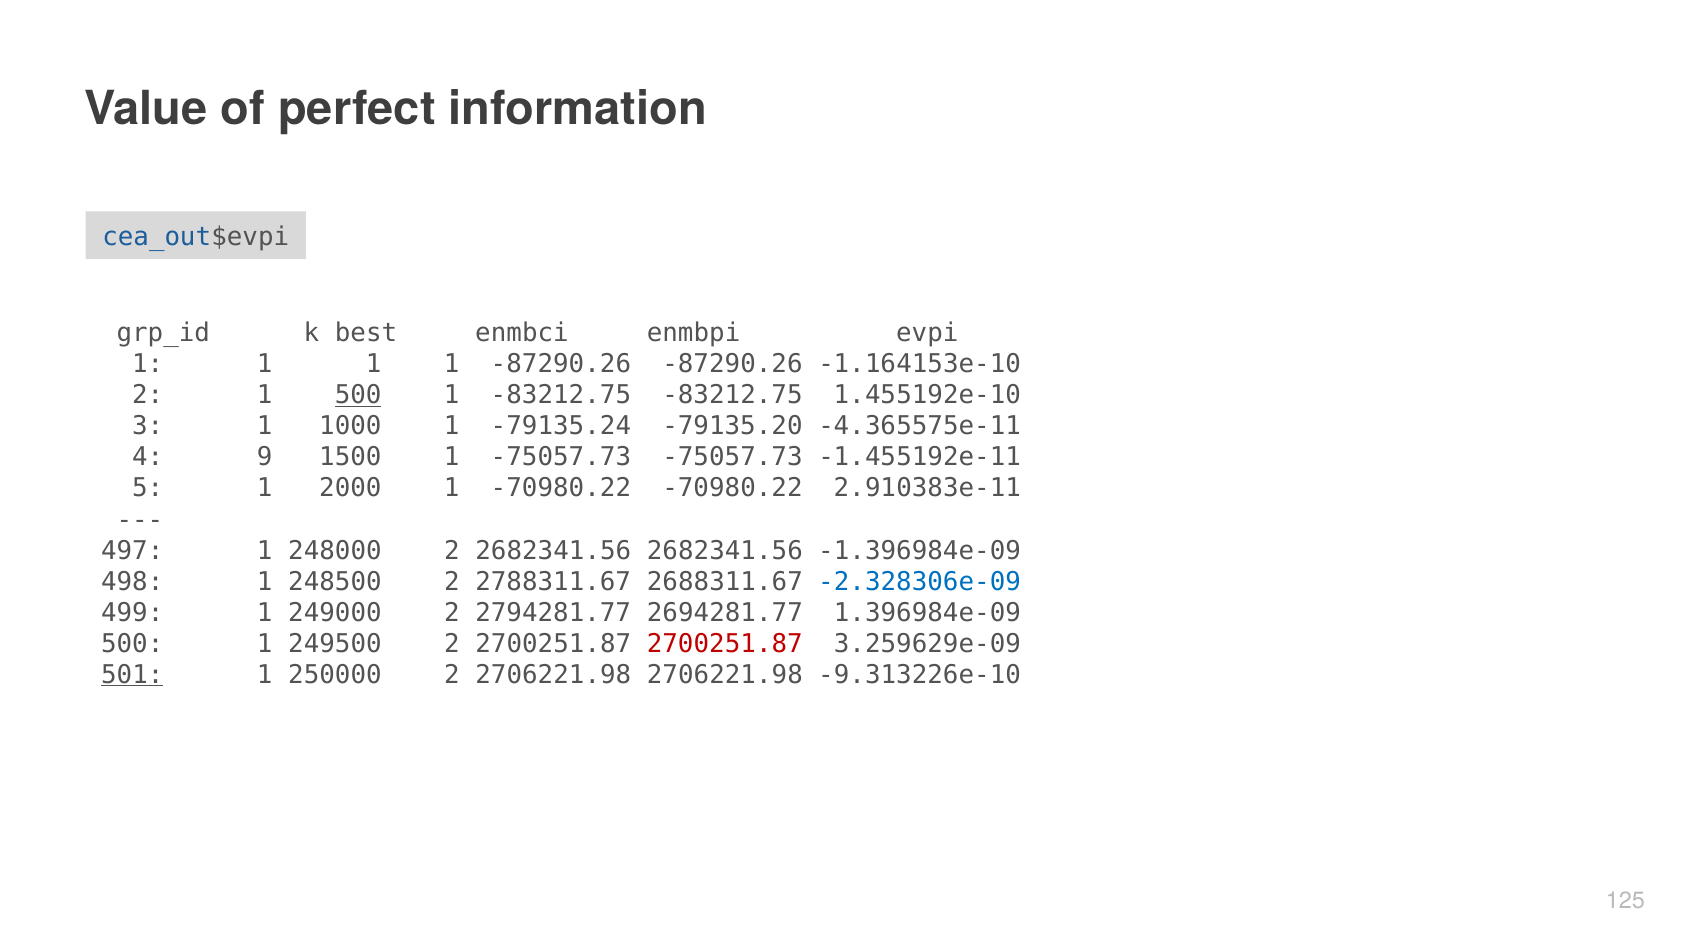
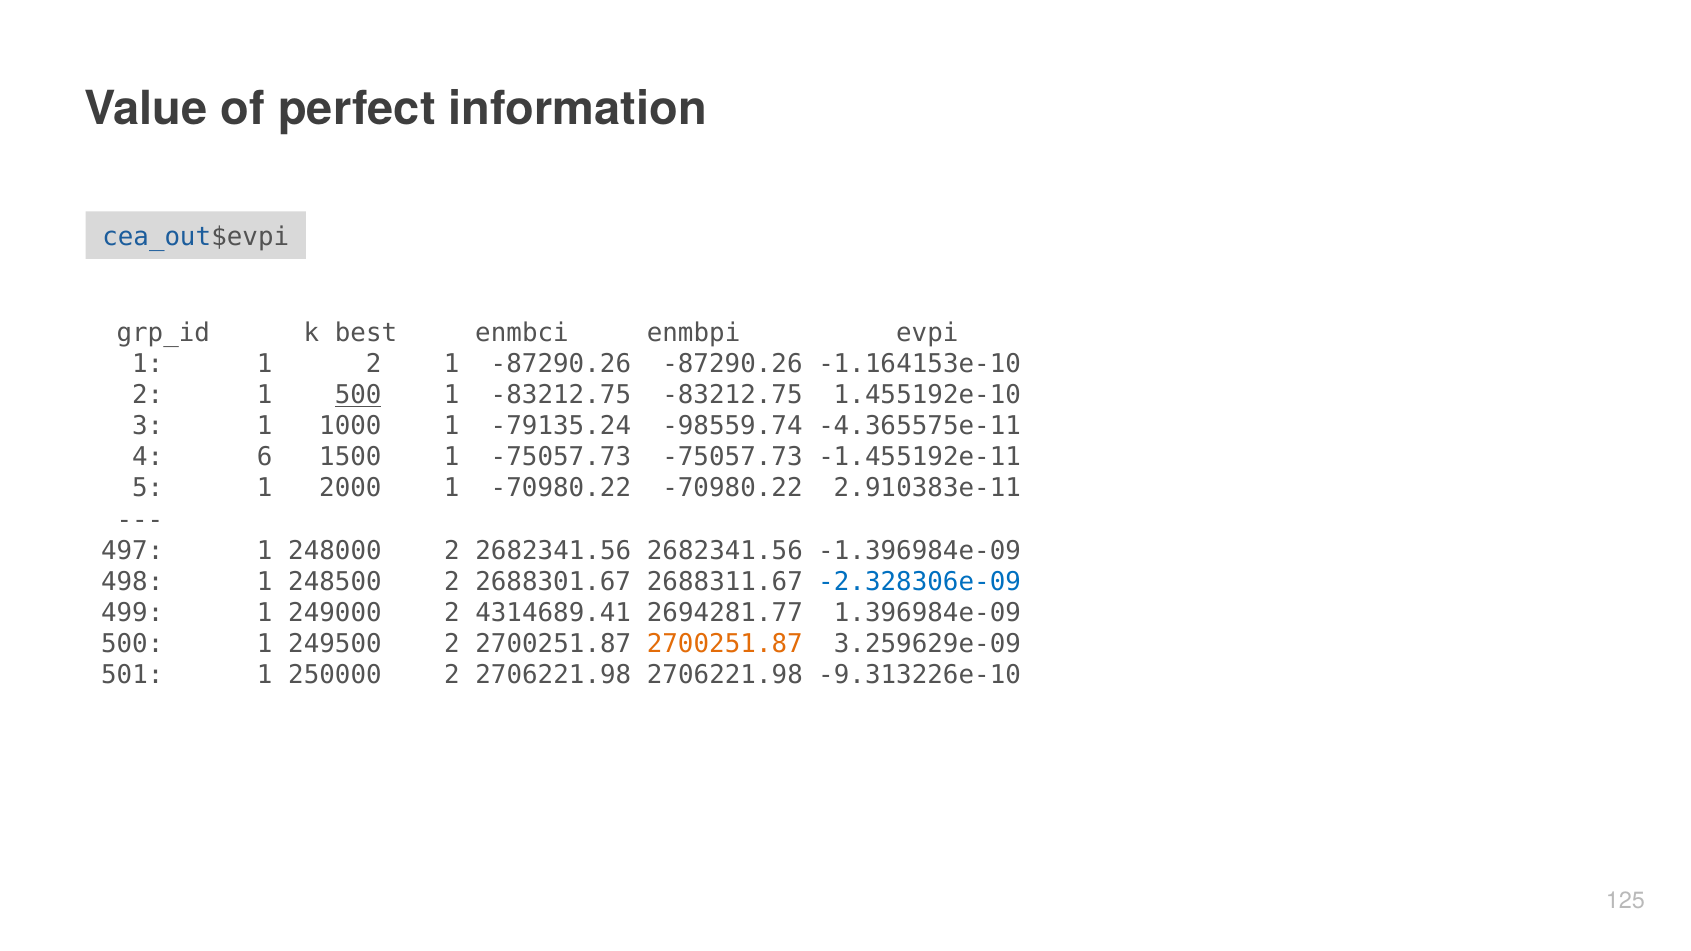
1 at (374, 364): 1 -> 2
-79135.20: -79135.20 -> -98559.74
9: 9 -> 6
2788311.67: 2788311.67 -> 2688301.67
2794281.77: 2794281.77 -> 4314689.41
2700251.87 at (725, 644) colour: red -> orange
501 underline: present -> none
